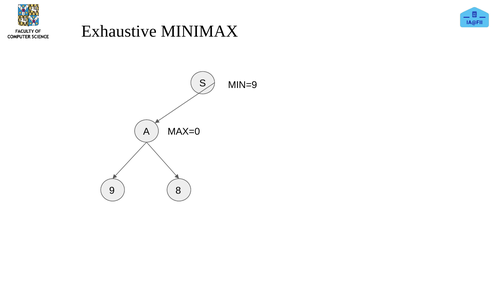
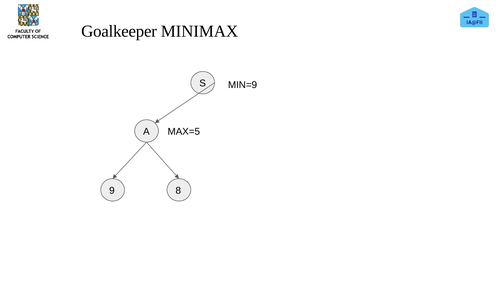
Exhaustive: Exhaustive -> Goalkeeper
MAX=0: MAX=0 -> MAX=5
